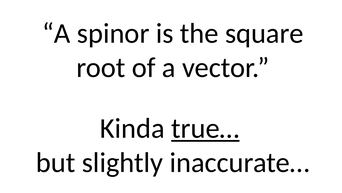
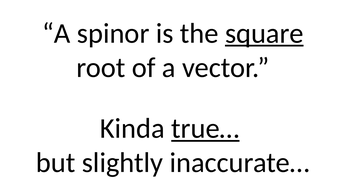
square underline: none -> present
